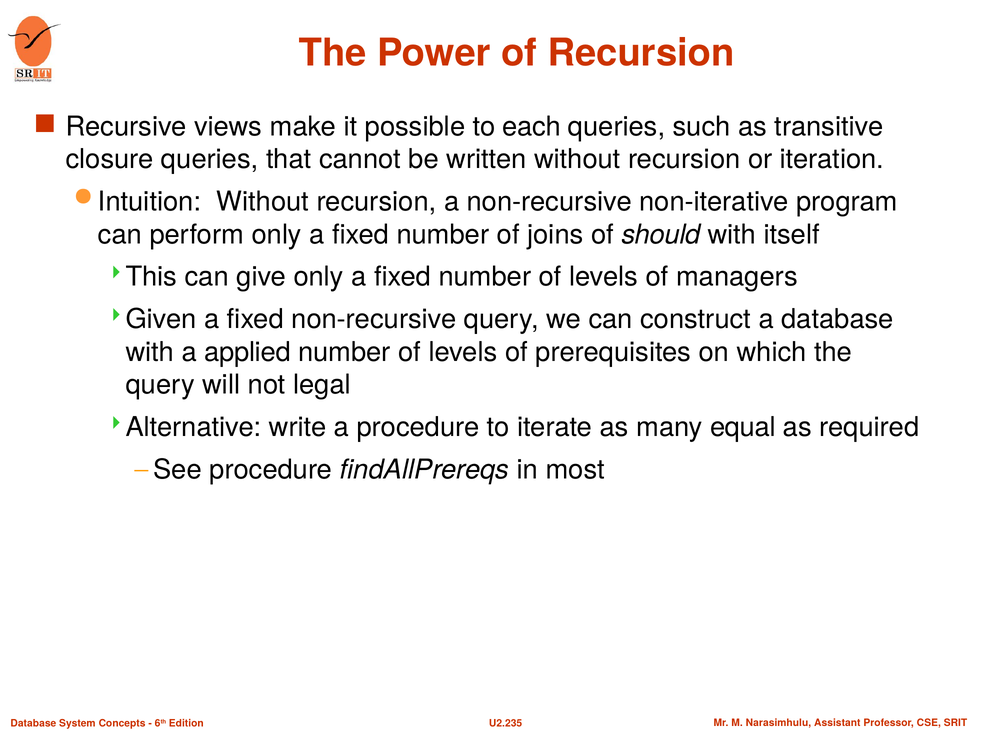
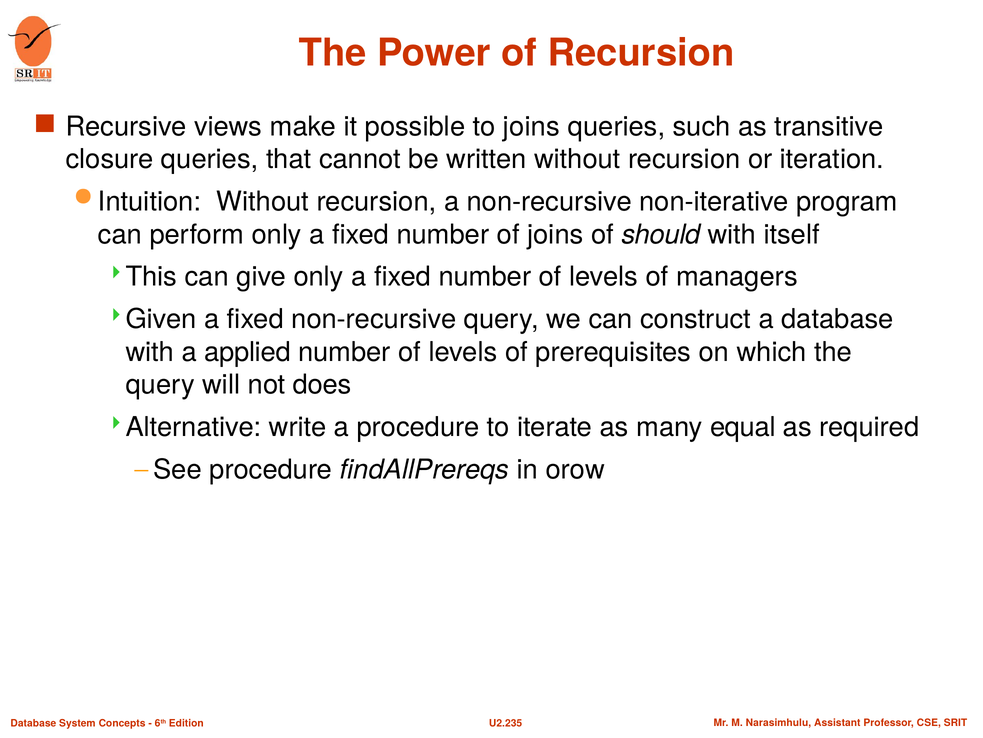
to each: each -> joins
legal: legal -> does
most: most -> orow
